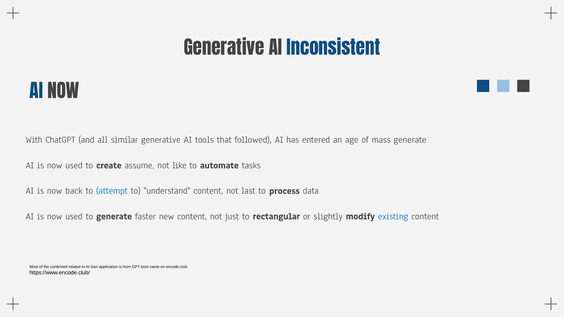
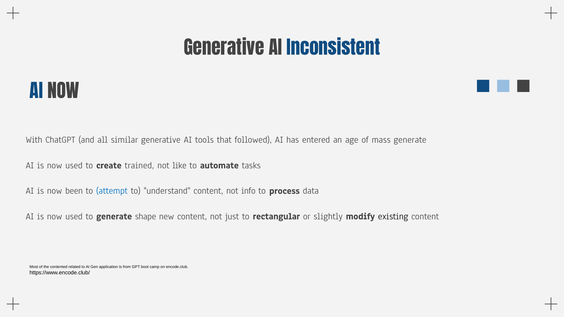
assume: assume -> trained
back: back -> been
last: last -> info
faster: faster -> shape
existing colour: blue -> black
